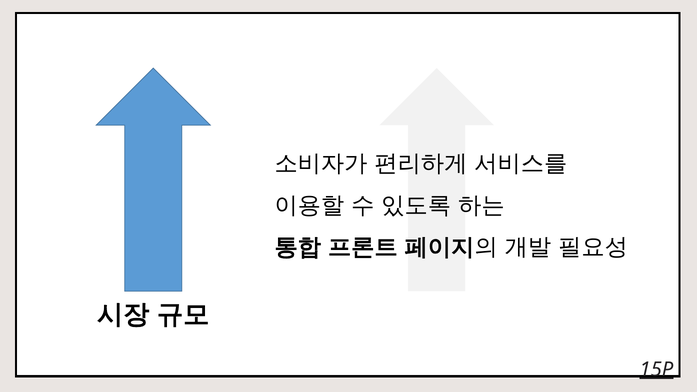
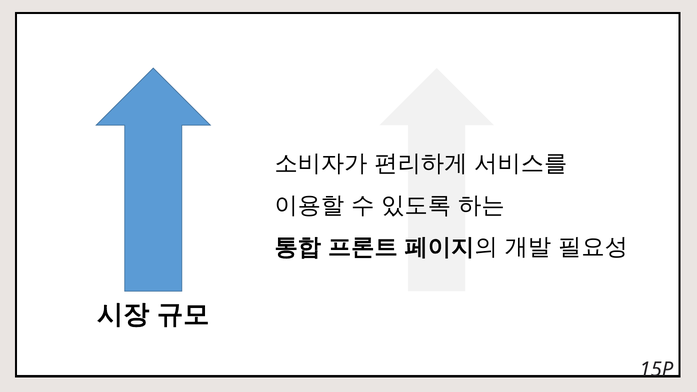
15P underline: present -> none
